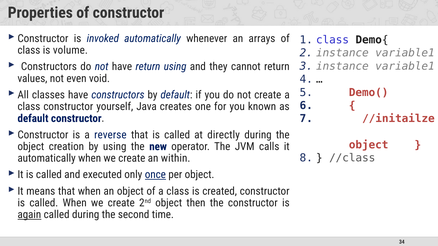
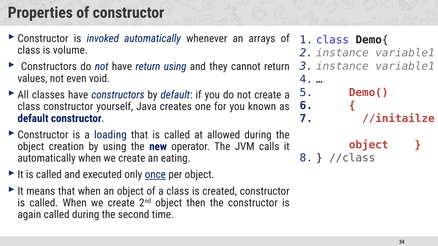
reverse: reverse -> loading
directly: directly -> allowed
within: within -> eating
again underline: present -> none
